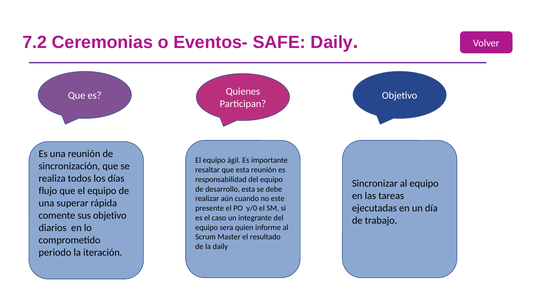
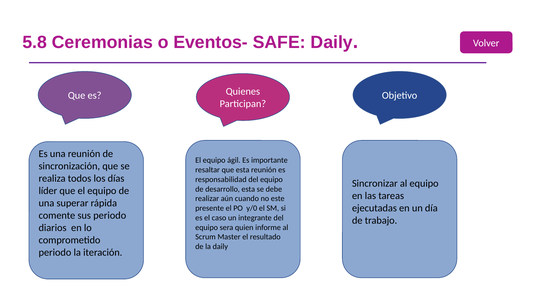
7.2: 7.2 -> 5.8
flujo: flujo -> líder
sus objetivo: objetivo -> periodo
